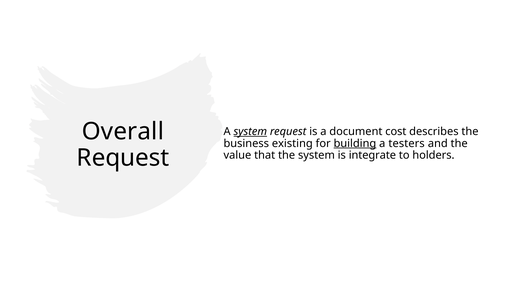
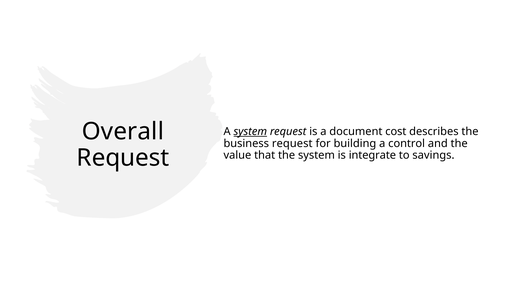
business existing: existing -> request
building underline: present -> none
testers: testers -> control
holders: holders -> savings
